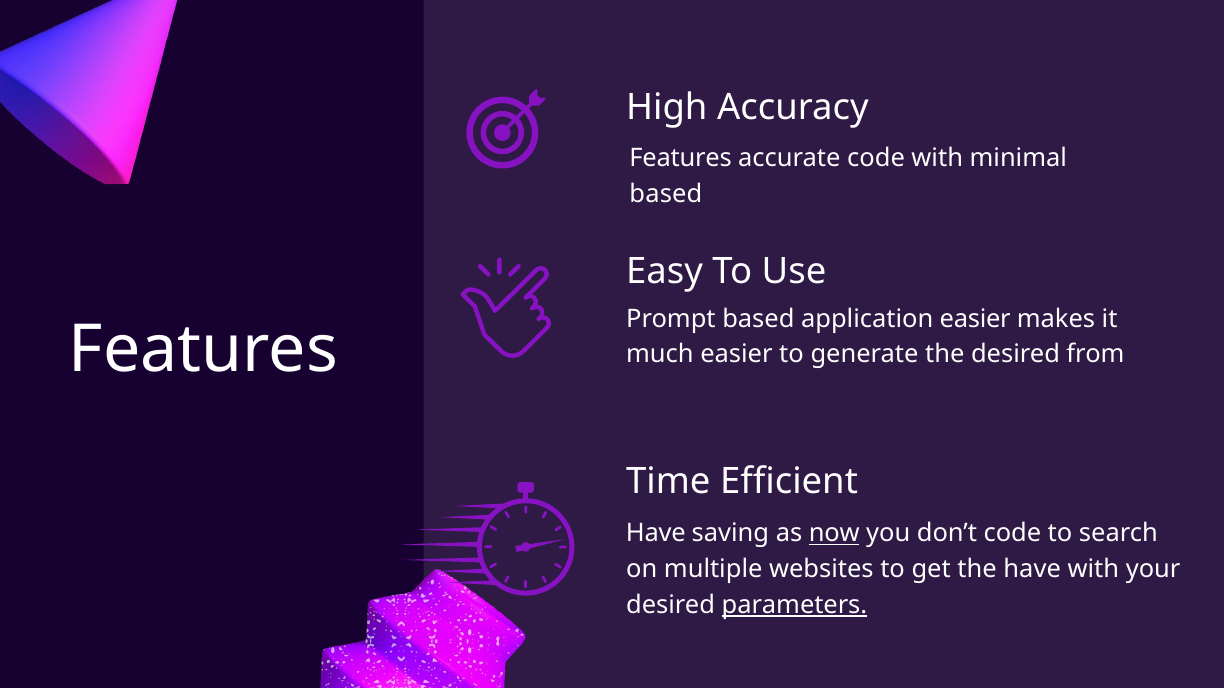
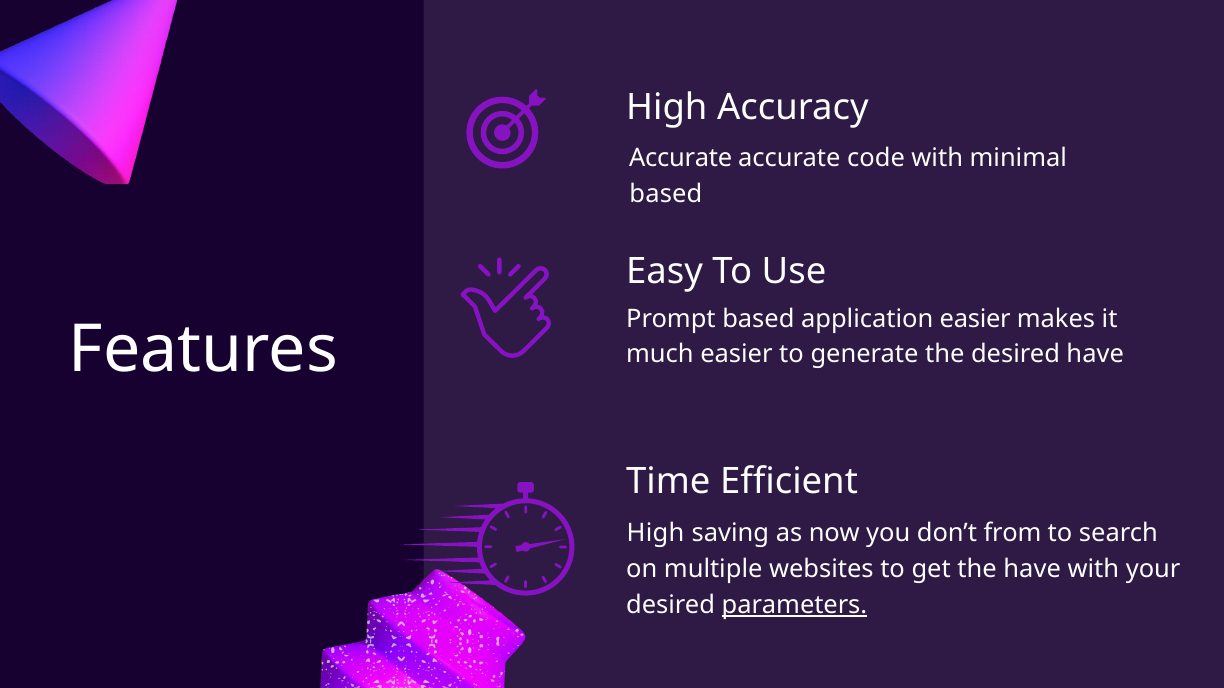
Features at (681, 159): Features -> Accurate
desired from: from -> have
Have at (656, 534): Have -> High
now underline: present -> none
don’t code: code -> from
